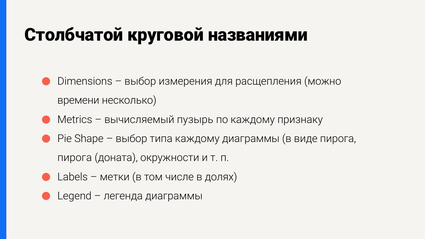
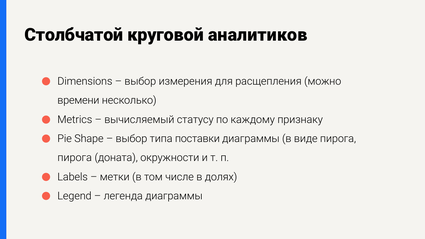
названиями: названиями -> аналитиков
пузырь: пузырь -> статусу
типа каждому: каждому -> поставки
